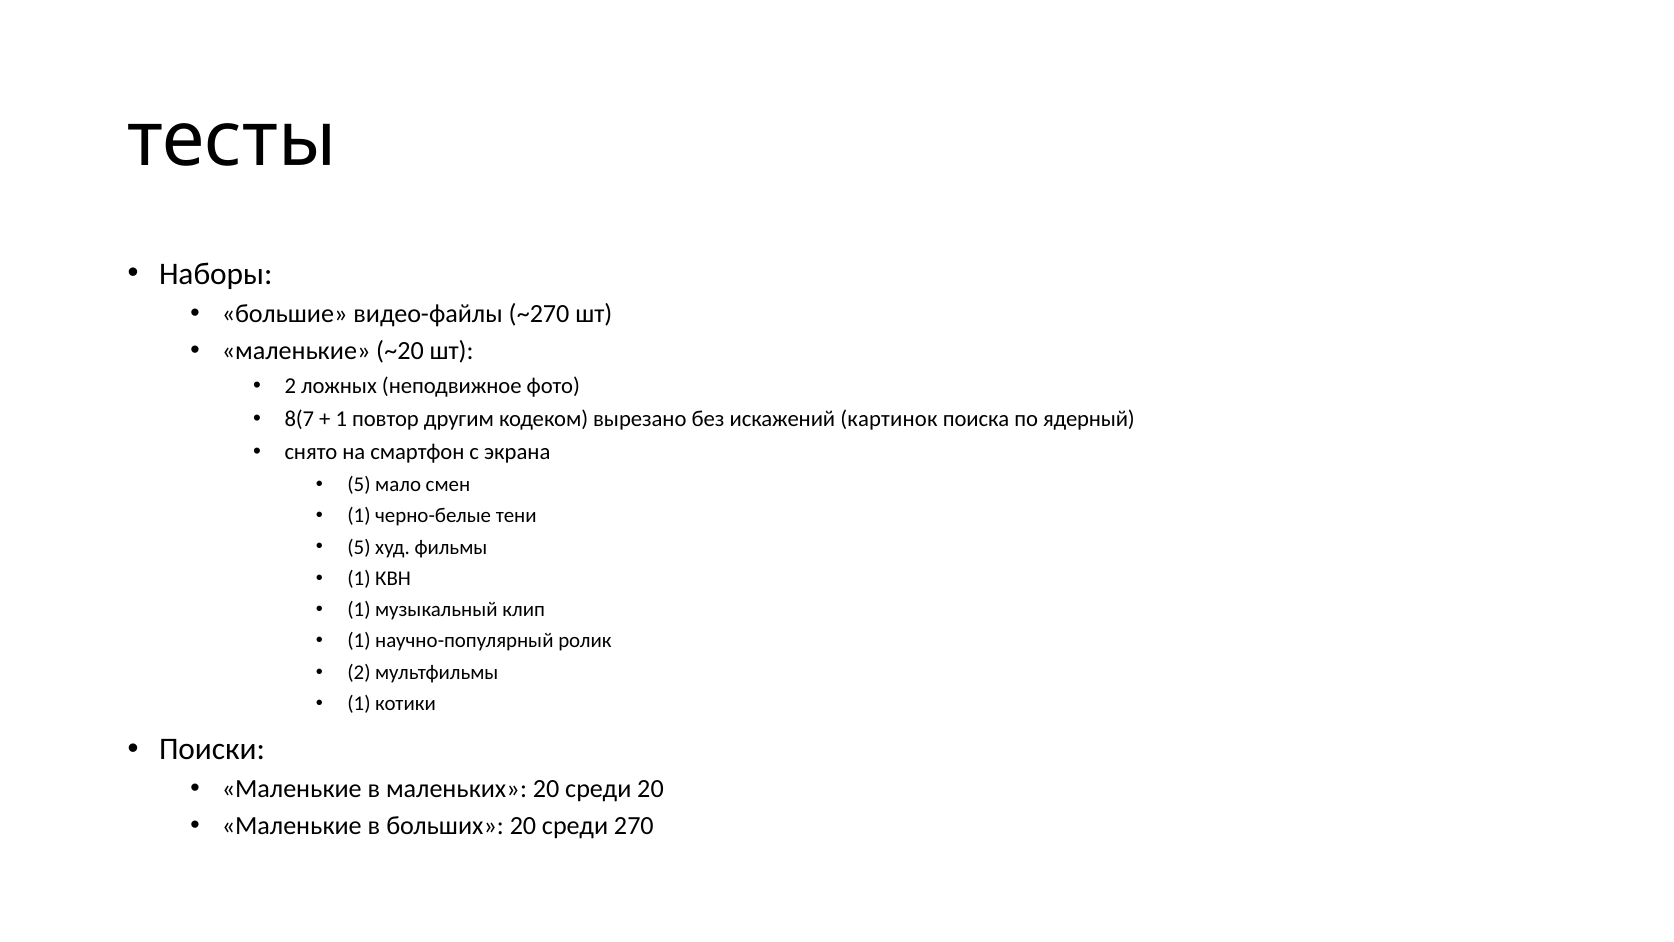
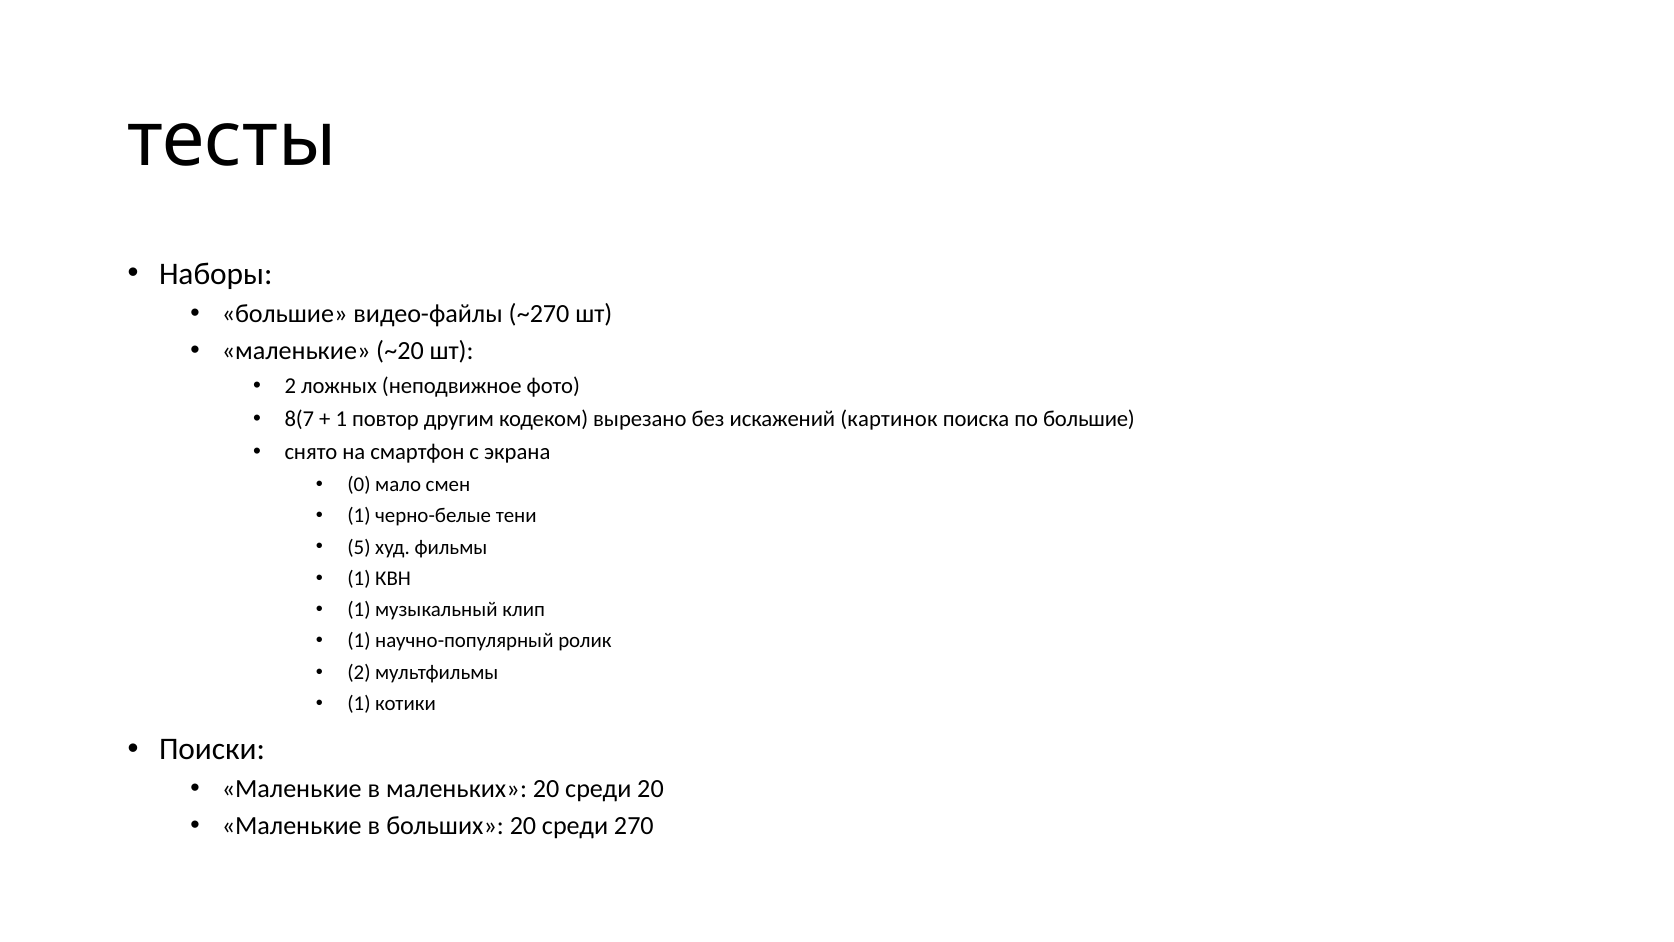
по ядерный: ядерный -> большие
5 at (359, 484): 5 -> 0
